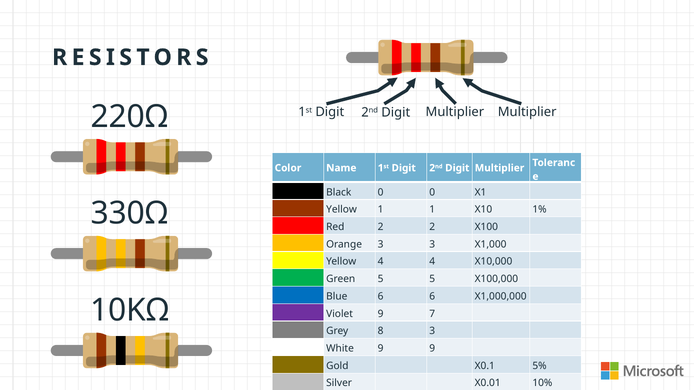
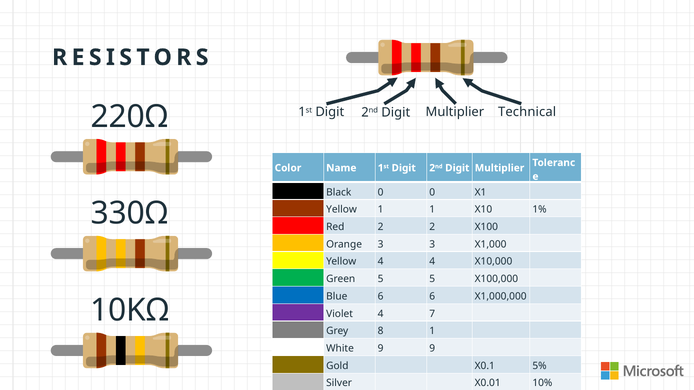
Multiplier Multiplier: Multiplier -> Technical
Violet 9: 9 -> 4
8 3: 3 -> 1
